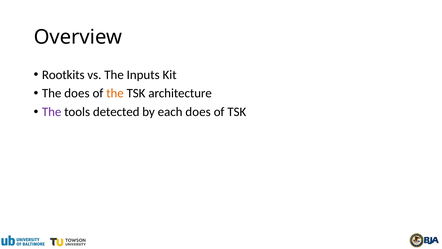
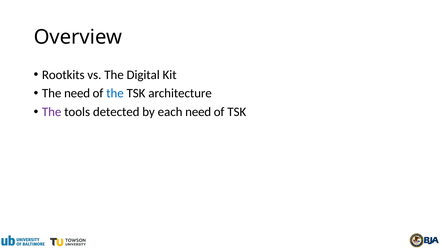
Inputs: Inputs -> Digital
The does: does -> need
the at (115, 93) colour: orange -> blue
each does: does -> need
